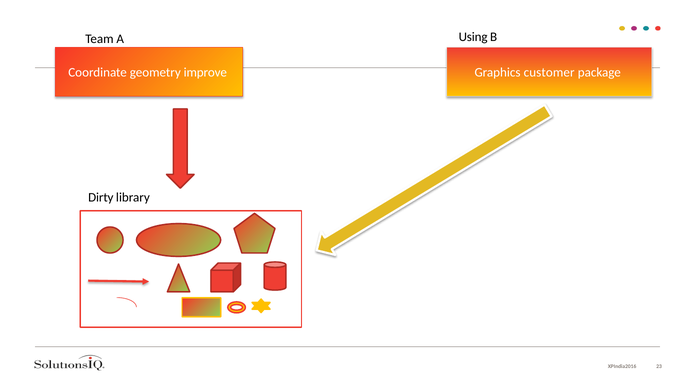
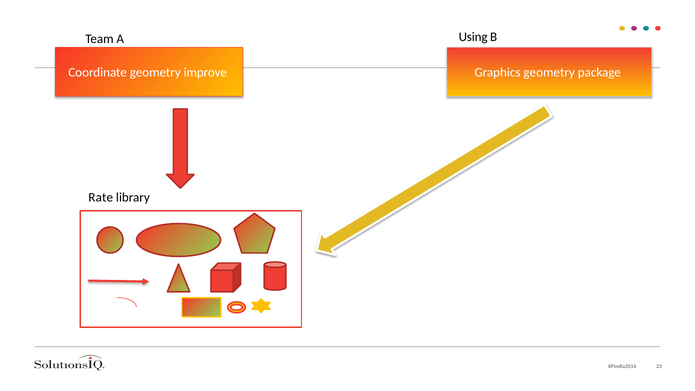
Graphics customer: customer -> geometry
Dirty: Dirty -> Rate
